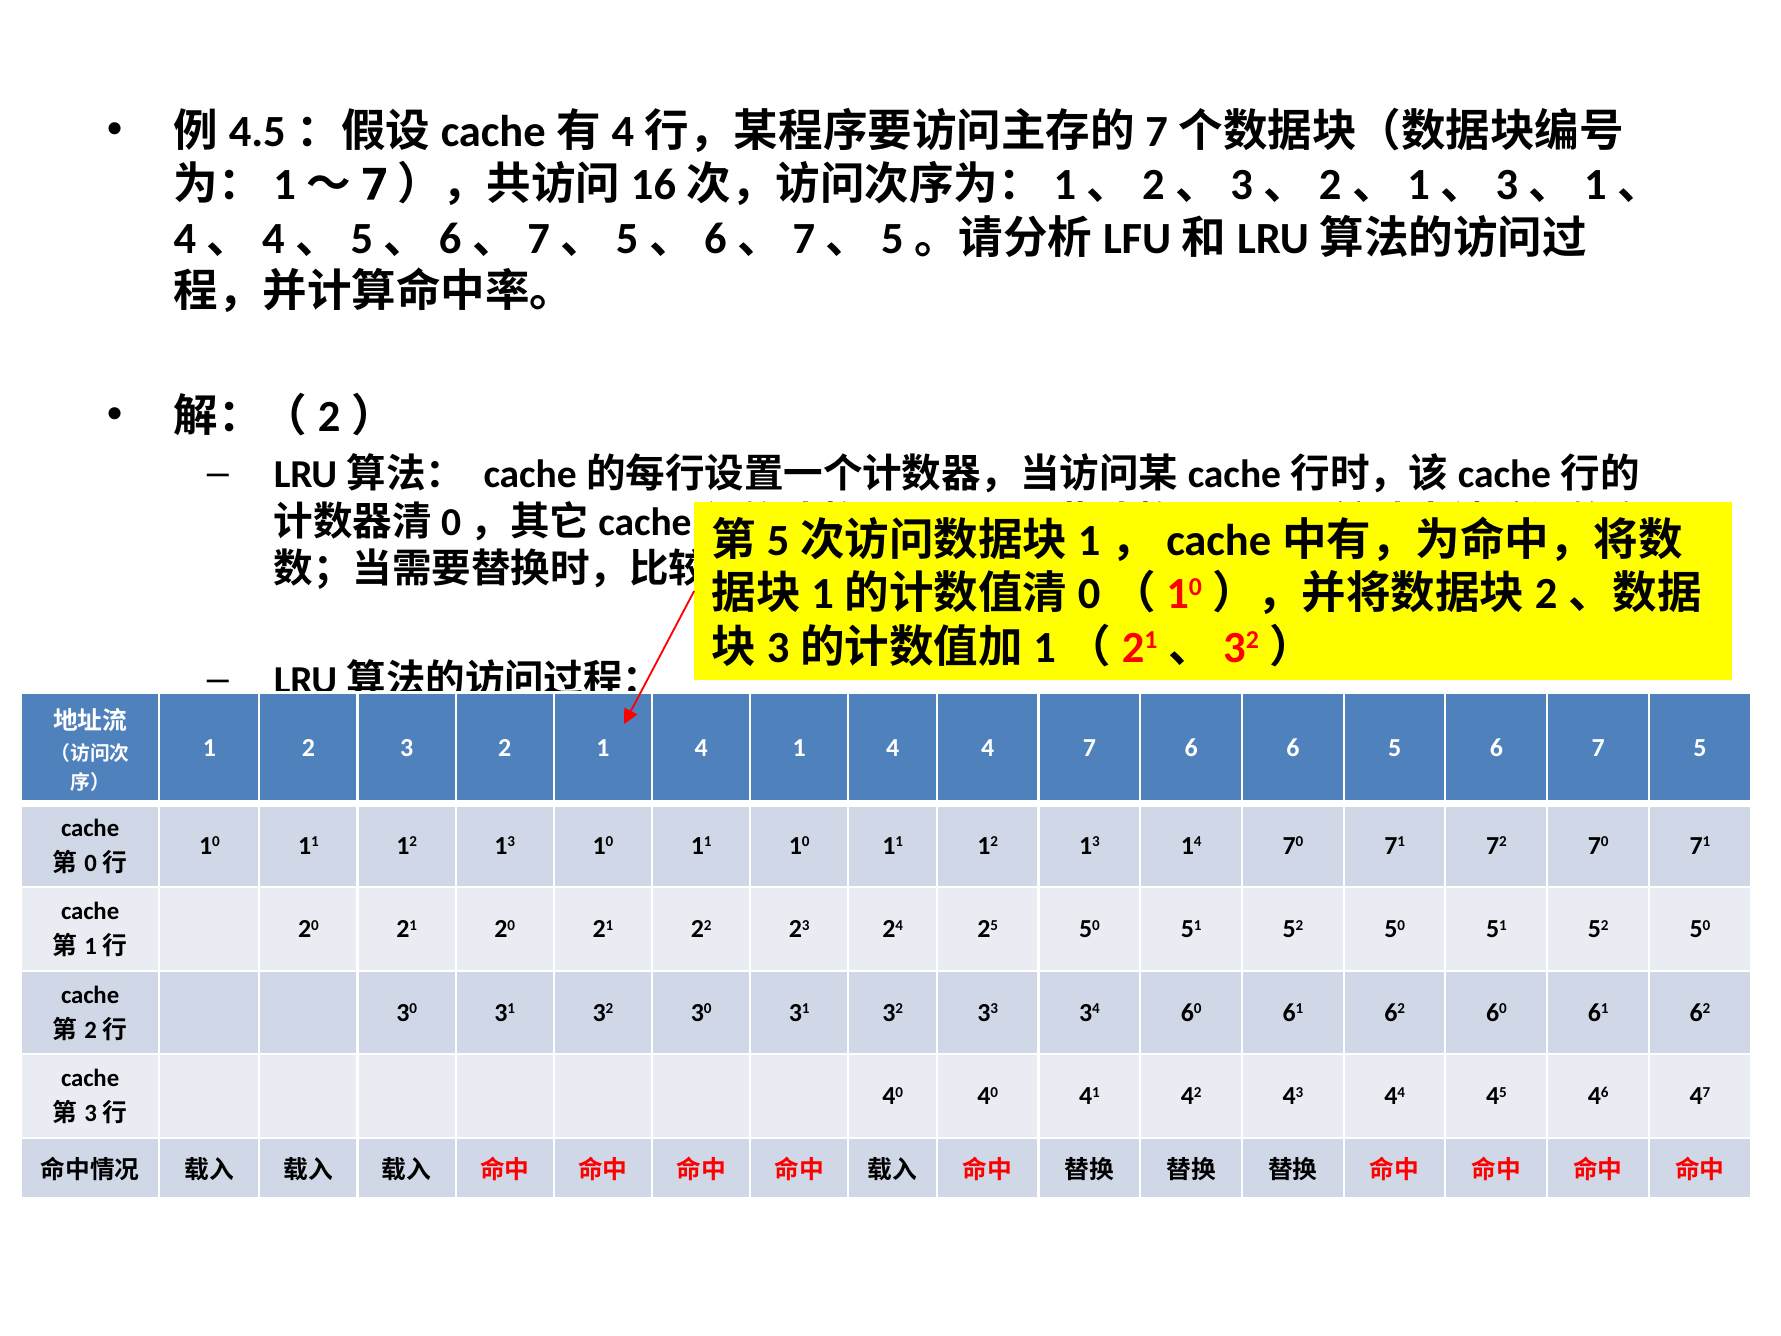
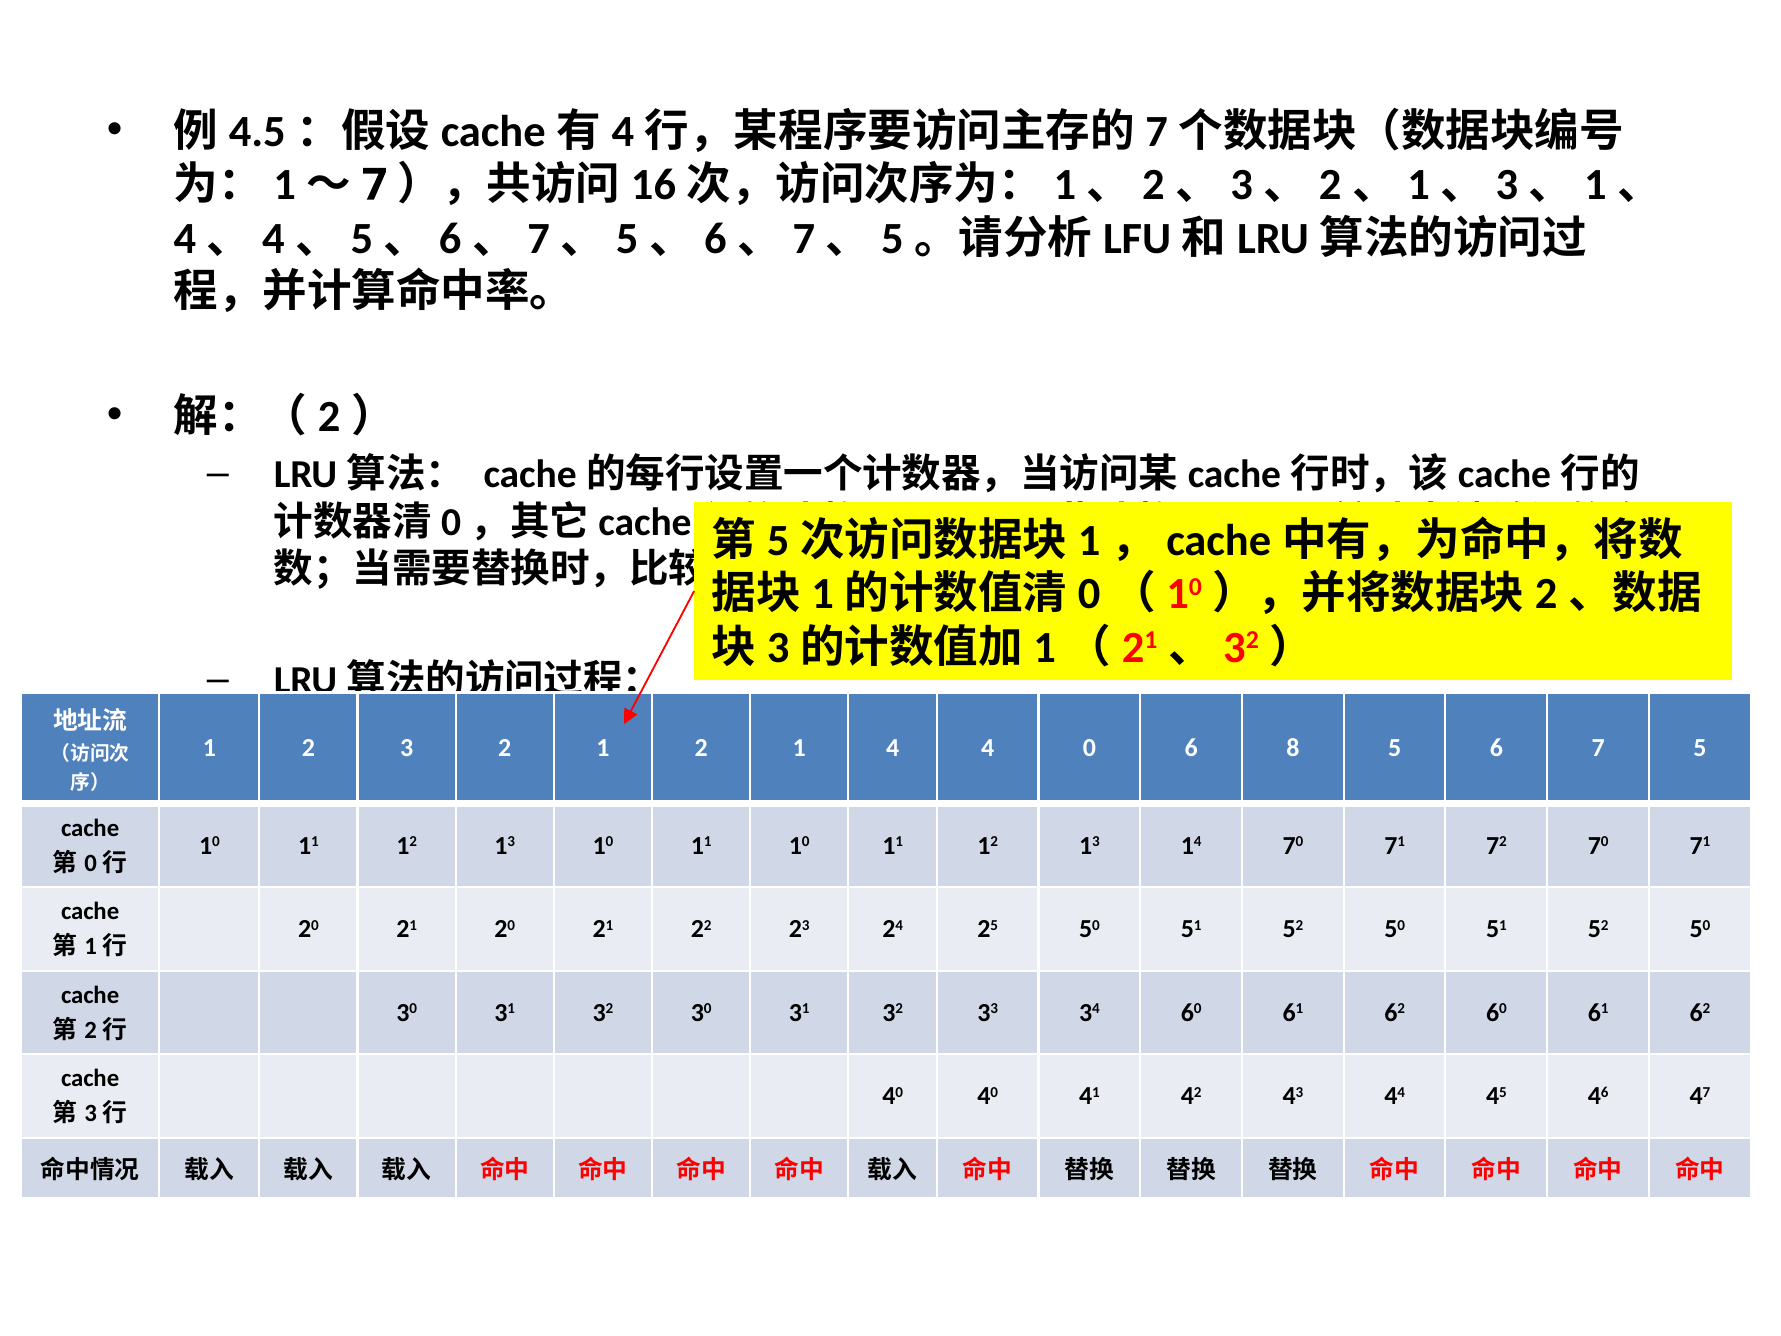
2 1 4: 4 -> 2
4 7: 7 -> 0
6 6: 6 -> 8
